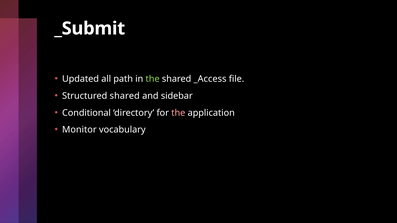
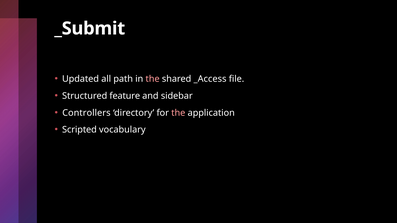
the at (153, 79) colour: light green -> pink
Structured shared: shared -> feature
Conditional: Conditional -> Controllers
Monitor: Monitor -> Scripted
